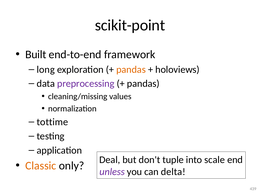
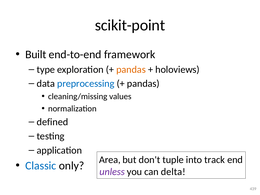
long: long -> type
preprocessing colour: purple -> blue
tottime: tottime -> defined
Deal: Deal -> Area
scale: scale -> track
Classic colour: orange -> blue
